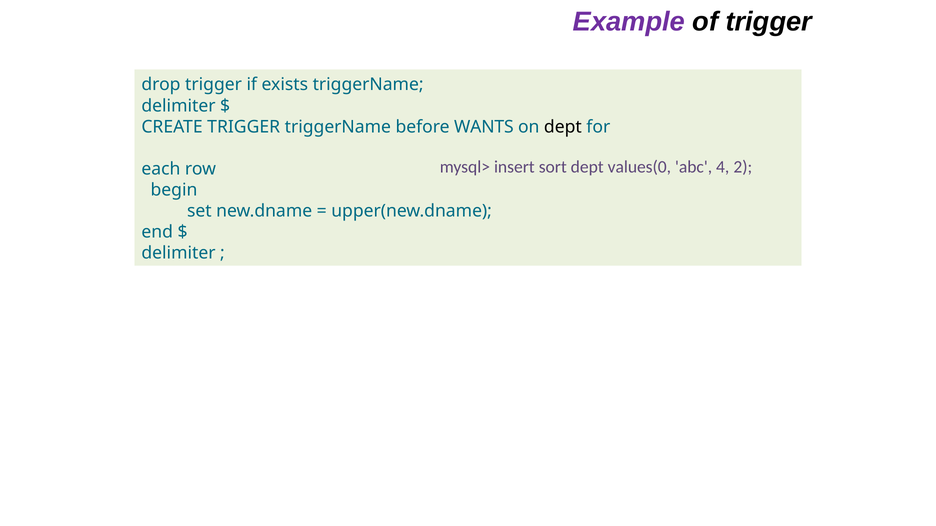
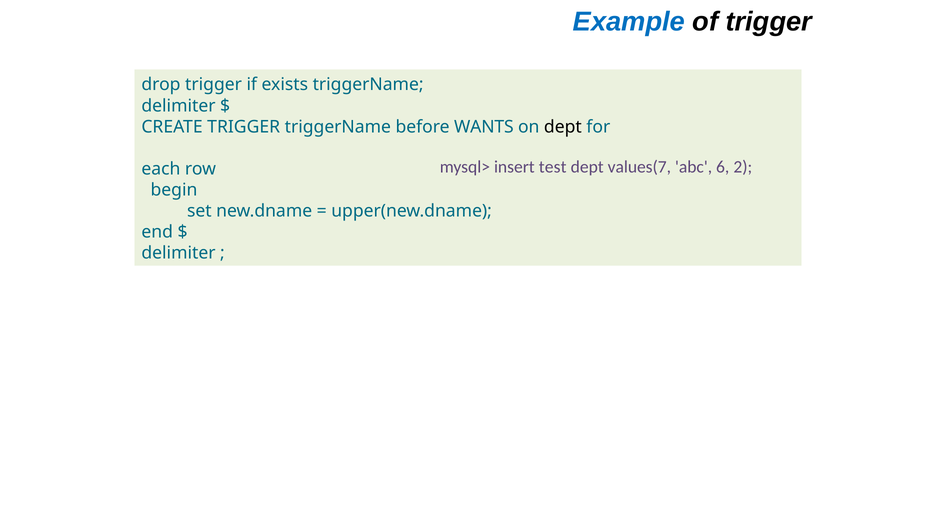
Example colour: purple -> blue
sort: sort -> test
values(0: values(0 -> values(7
4: 4 -> 6
